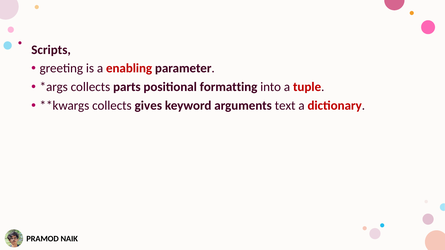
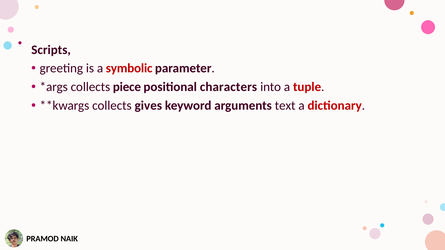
enabling: enabling -> symbolic
parts: parts -> piece
formatting: formatting -> characters
